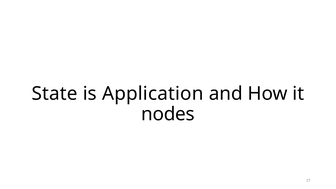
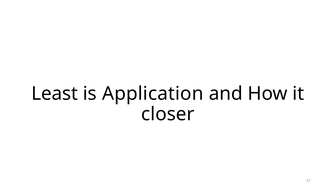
State: State -> Least
nodes: nodes -> closer
